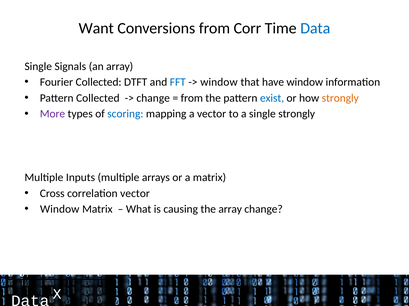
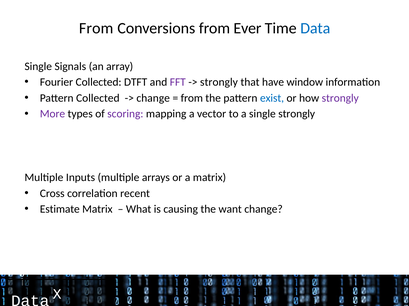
Want at (96, 28): Want -> From
Corr: Corr -> Ever
FFT colour: blue -> purple
window at (219, 82): window -> strongly
strongly at (340, 98) colour: orange -> purple
scoring colour: blue -> purple
correlation vector: vector -> recent
Window at (60, 210): Window -> Estimate
the array: array -> want
